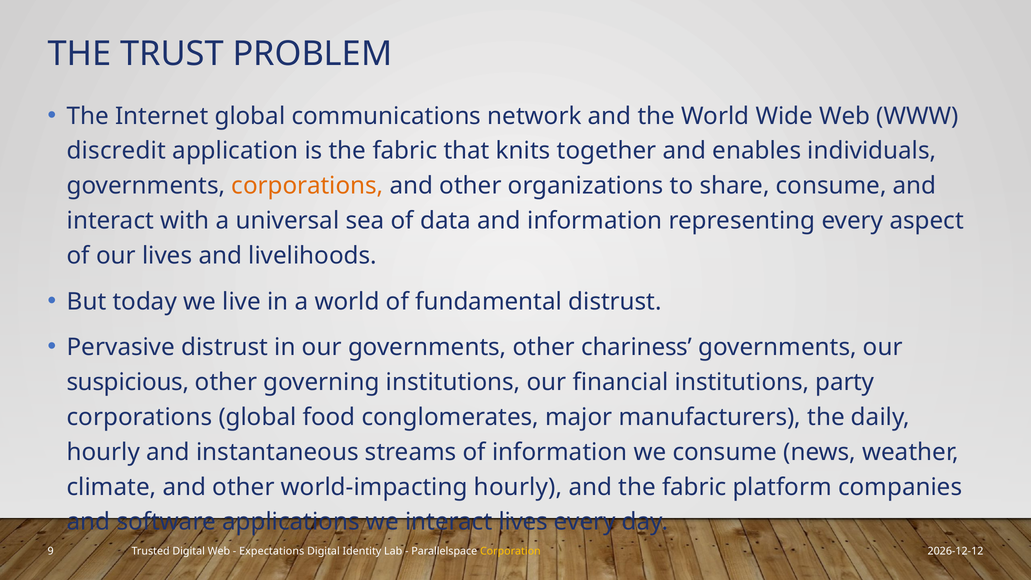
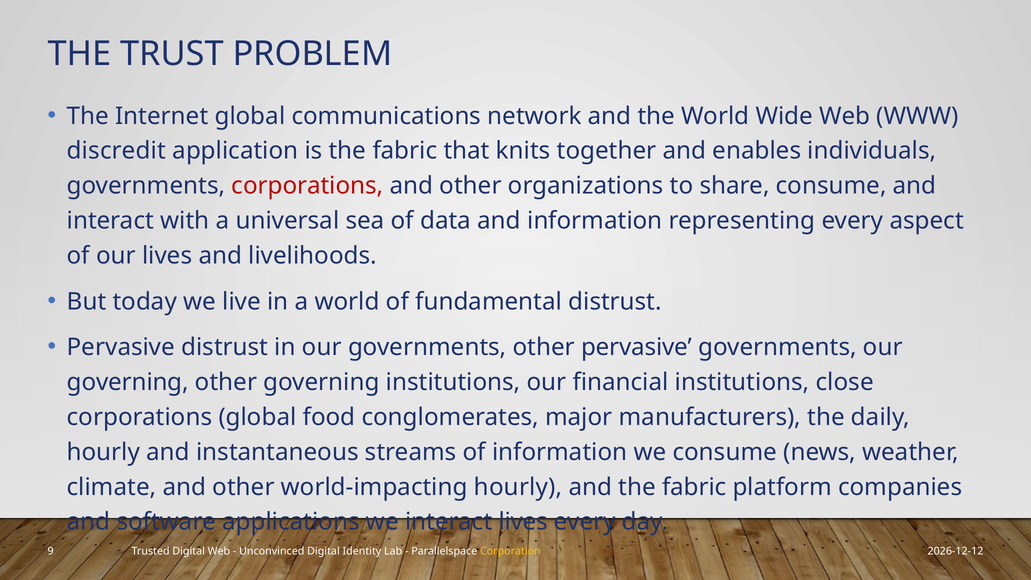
corporations at (307, 186) colour: orange -> red
other chariness: chariness -> pervasive
suspicious at (128, 382): suspicious -> governing
party: party -> close
Expectations: Expectations -> Unconvinced
